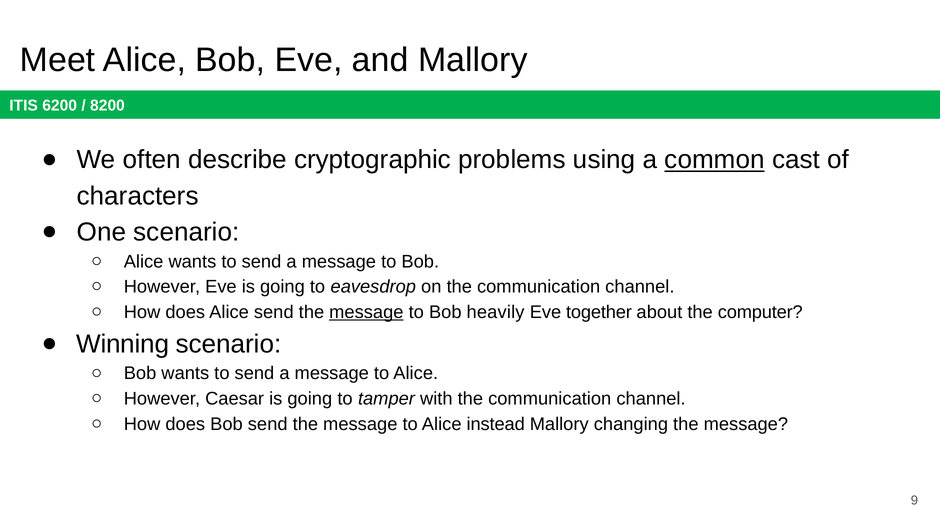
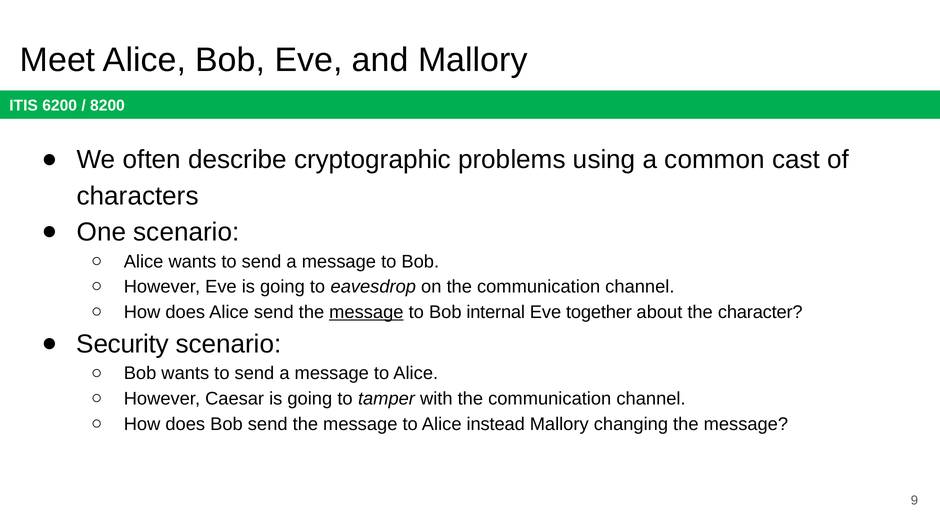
common underline: present -> none
heavily: heavily -> internal
computer: computer -> character
Winning: Winning -> Security
